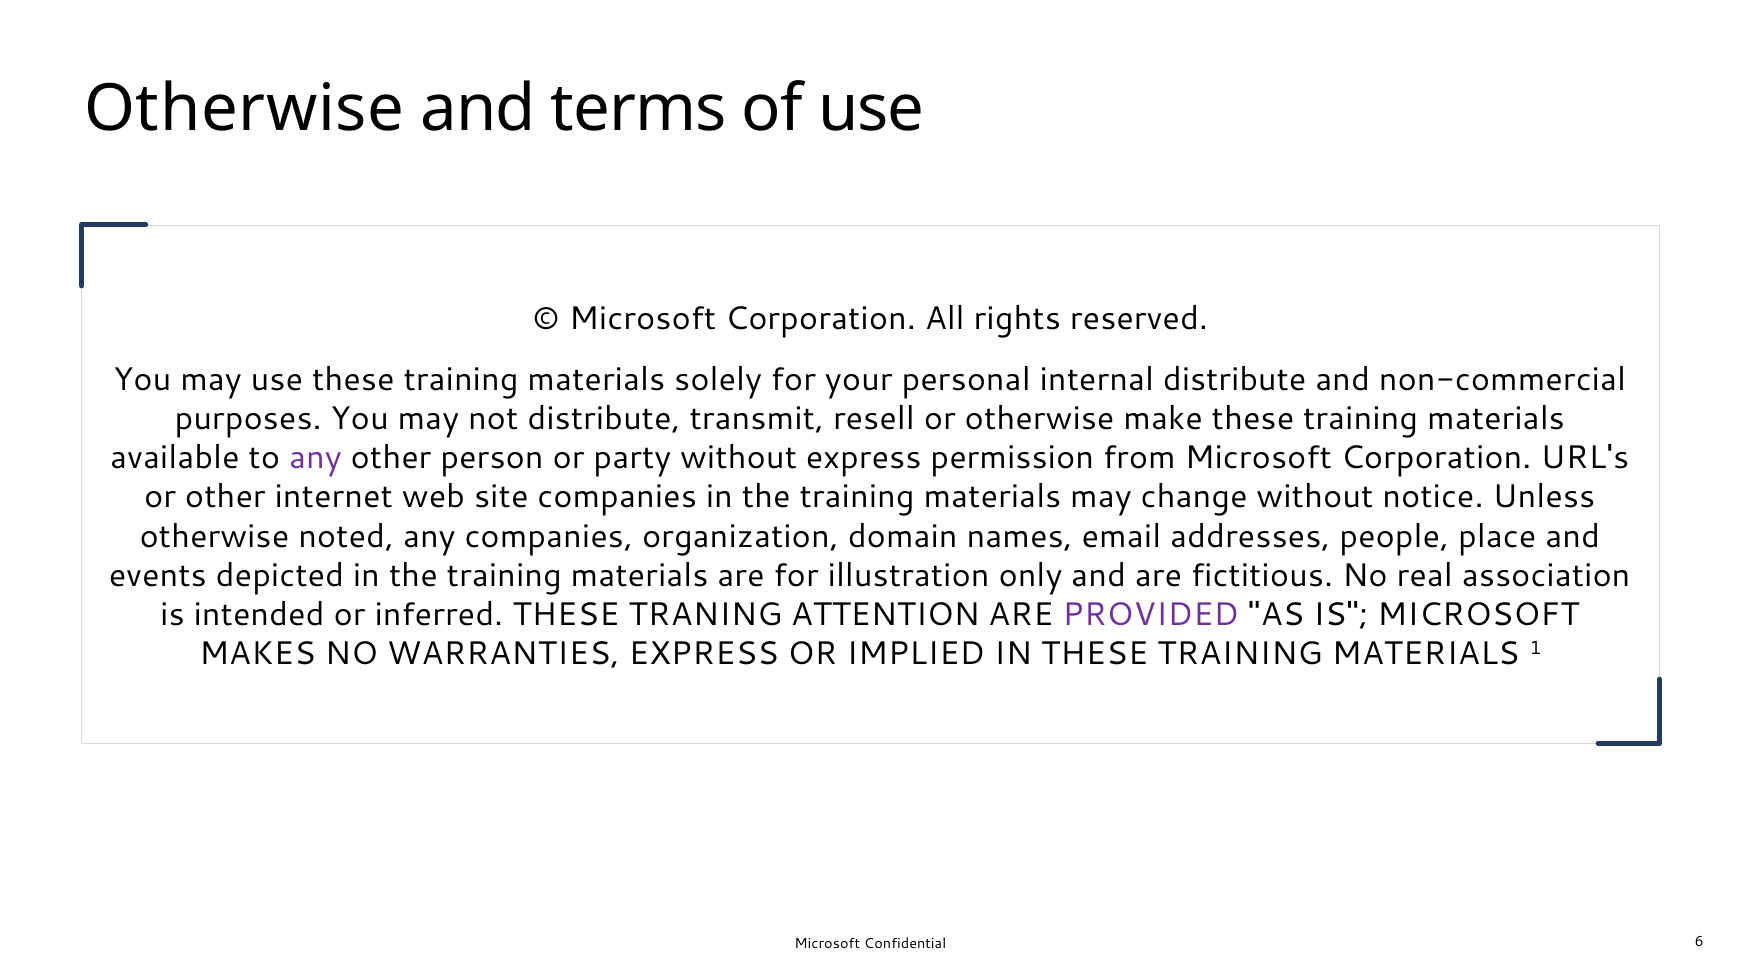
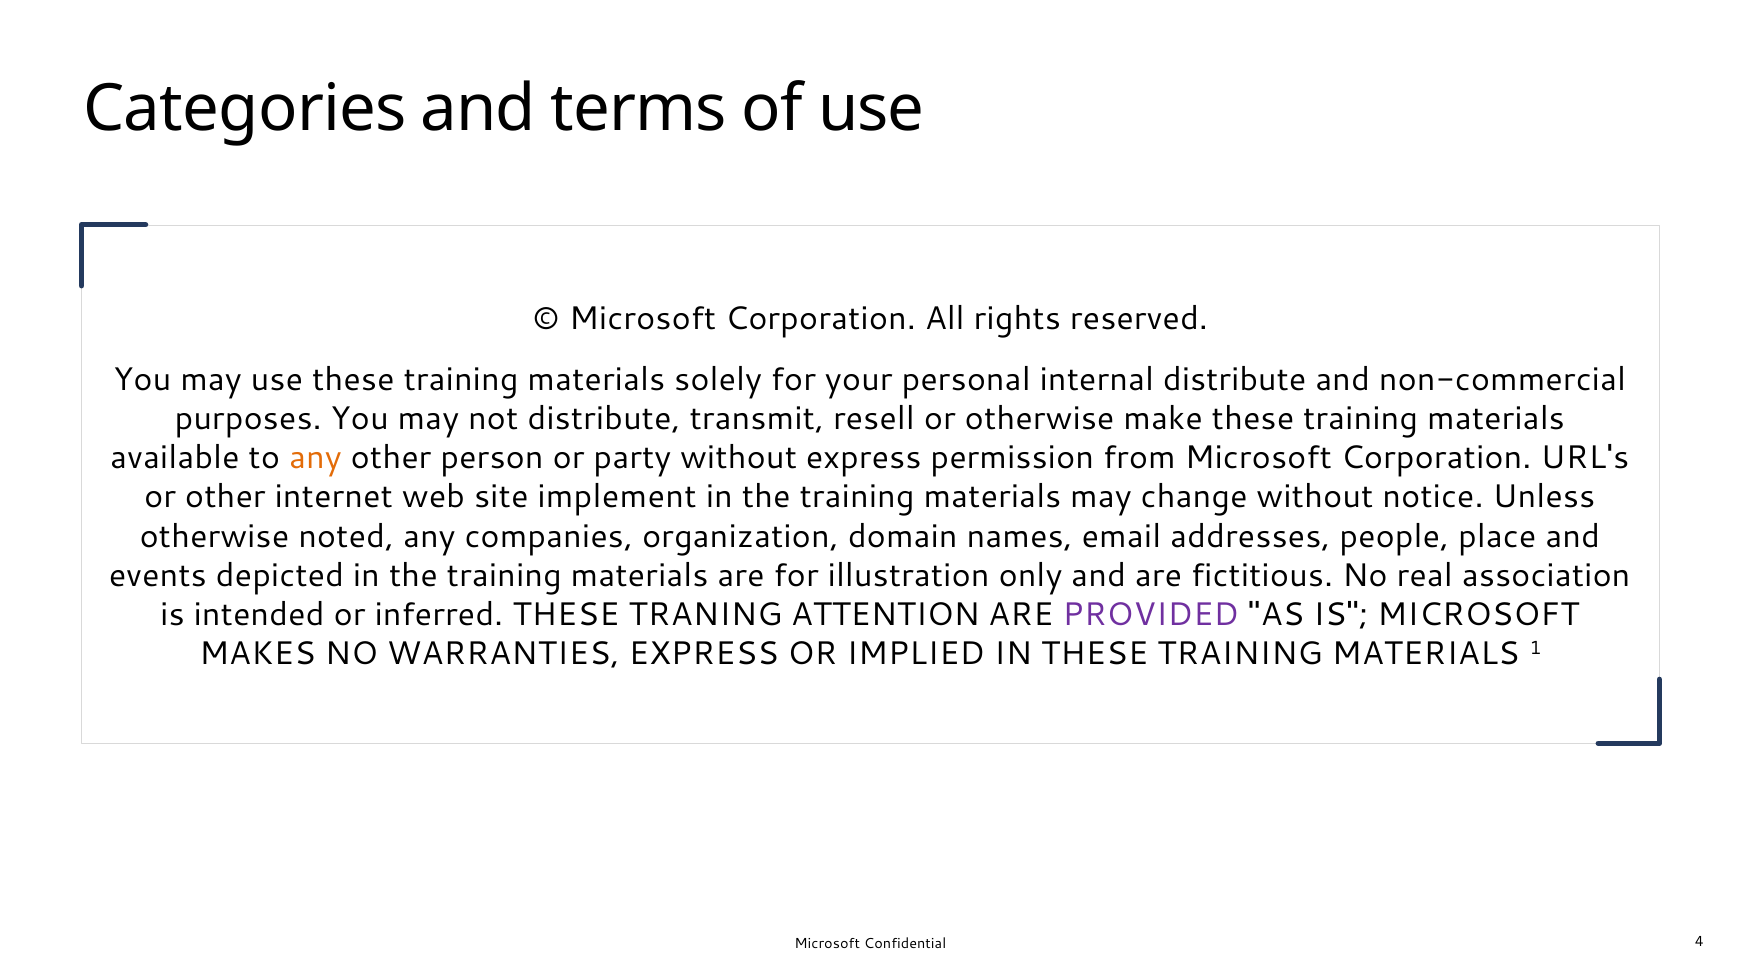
Otherwise at (244, 109): Otherwise -> Categories
any at (315, 458) colour: purple -> orange
site companies: companies -> implement
6: 6 -> 4
